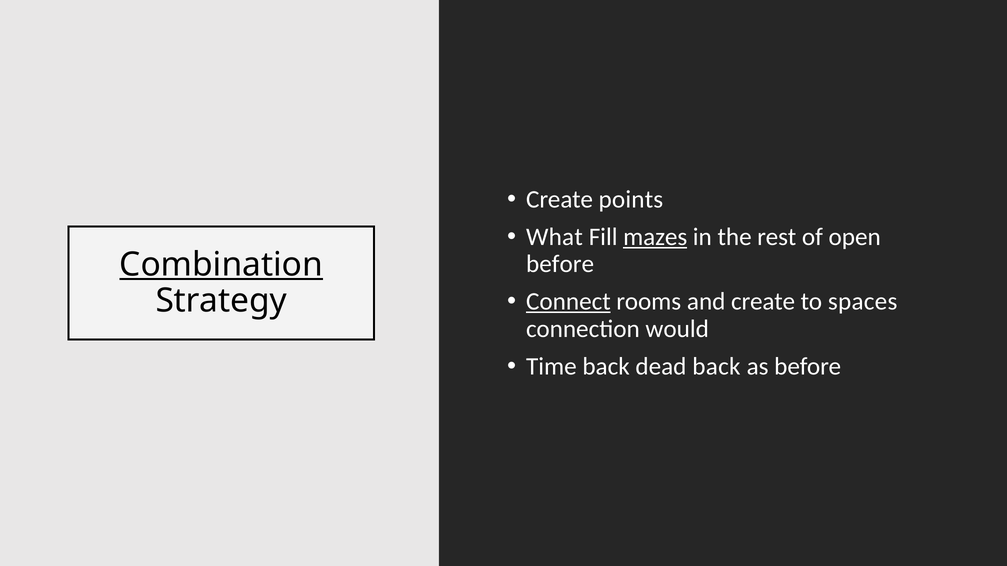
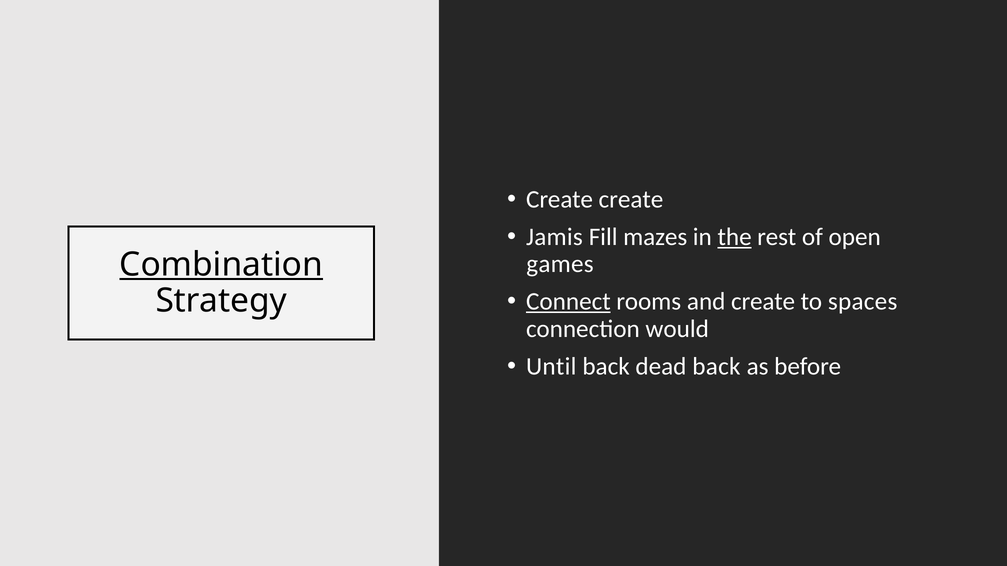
Create points: points -> create
What: What -> Jamis
mazes underline: present -> none
the underline: none -> present
before at (560, 264): before -> games
Time: Time -> Until
